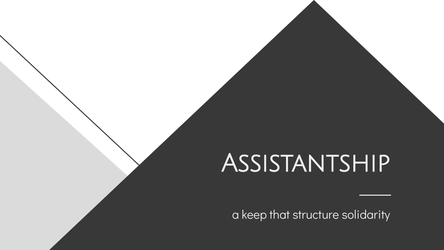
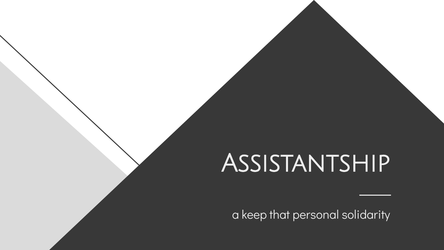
structure: structure -> personal
